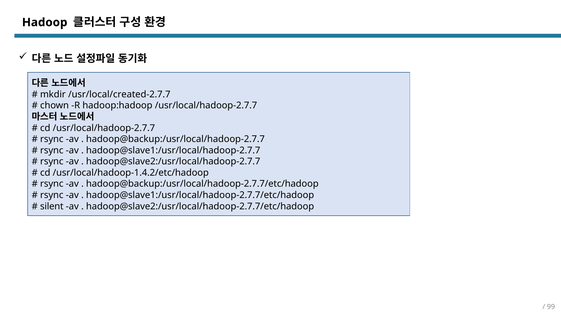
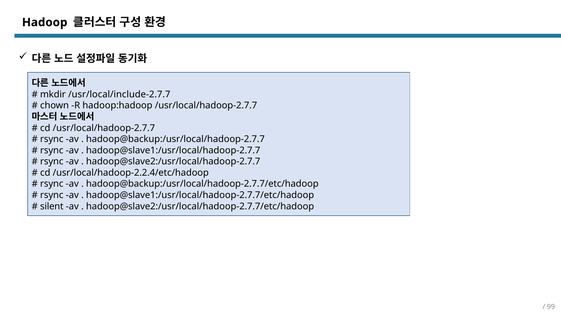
/usr/local/created-2.7.7: /usr/local/created-2.7.7 -> /usr/local/include-2.7.7
/usr/local/hadoop-1.4.2/etc/hadoop: /usr/local/hadoop-1.4.2/etc/hadoop -> /usr/local/hadoop-2.2.4/etc/hadoop
